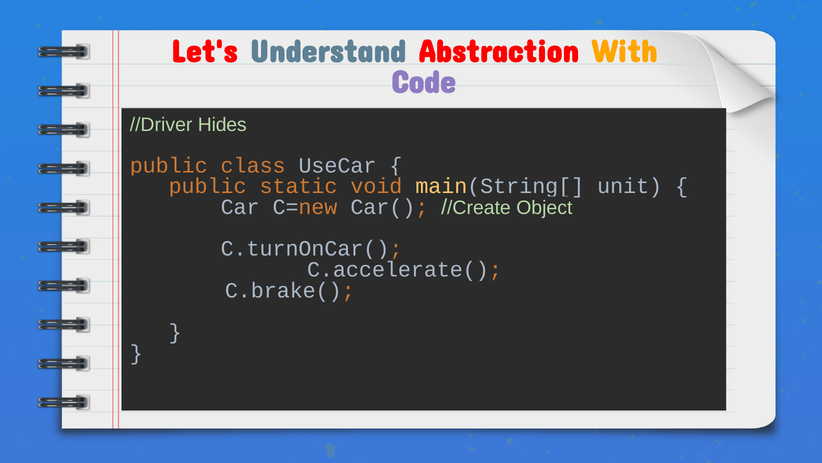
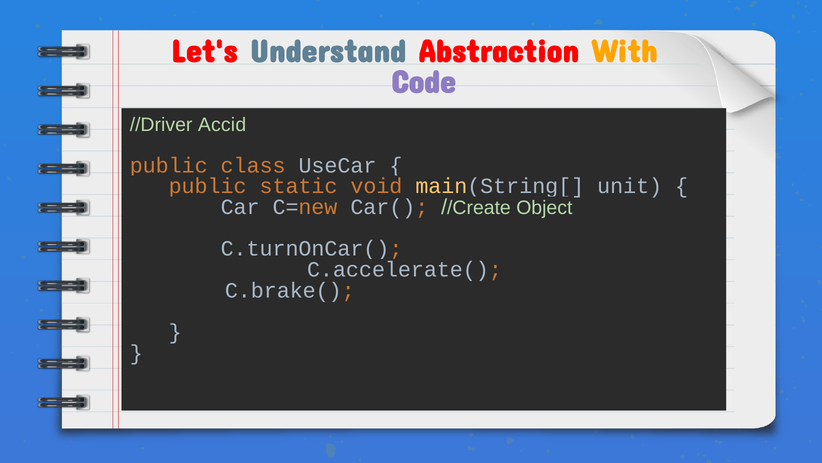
Hides: Hides -> Accid
